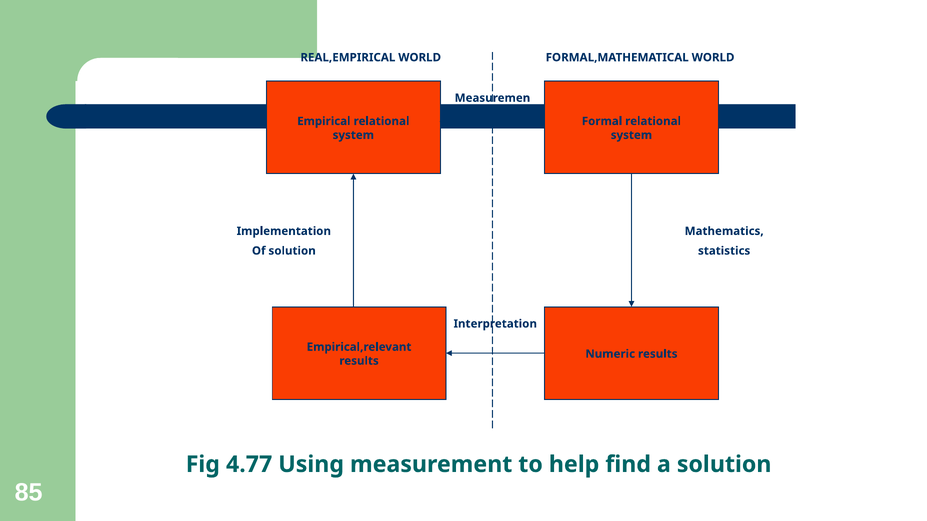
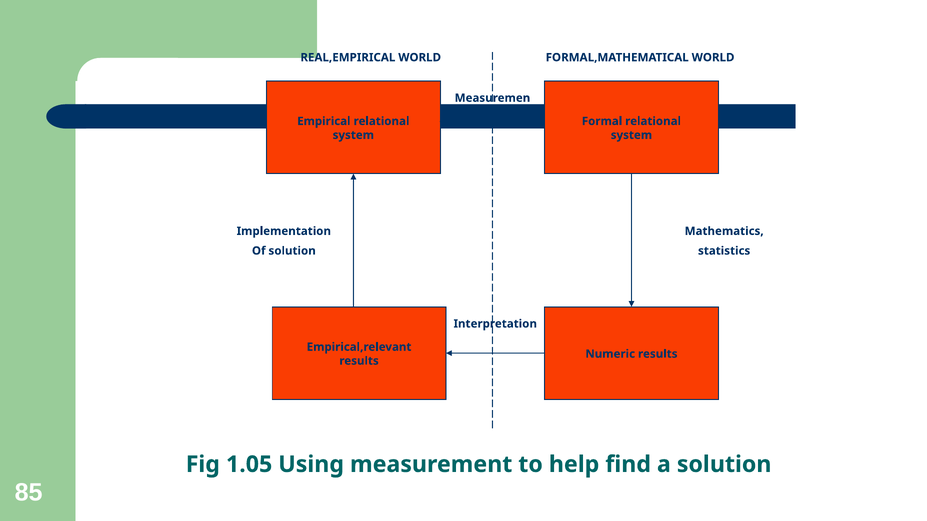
4.77: 4.77 -> 1.05
